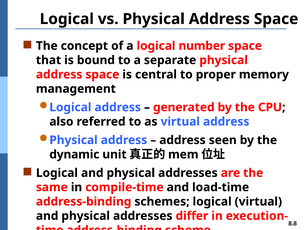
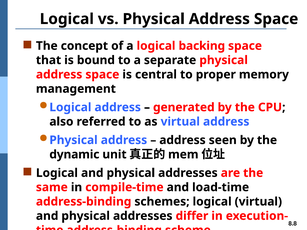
number: number -> backing
